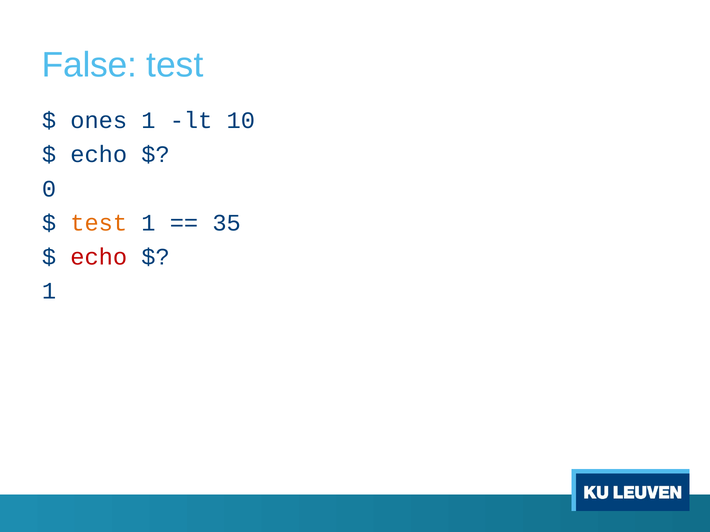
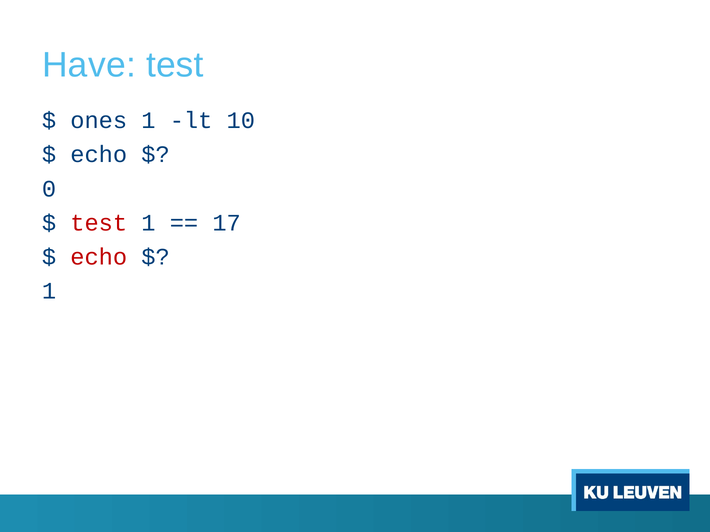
False: False -> Have
test at (99, 223) colour: orange -> red
35: 35 -> 17
